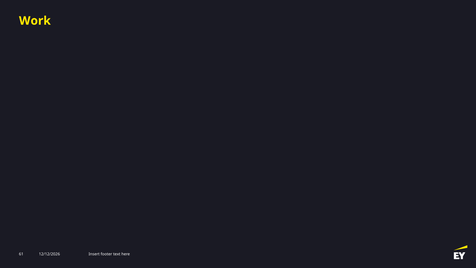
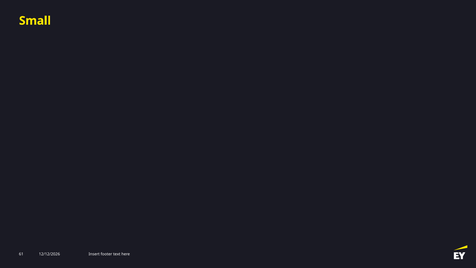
Work: Work -> Small
